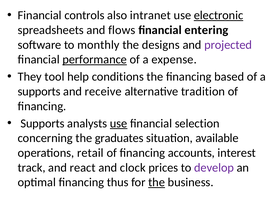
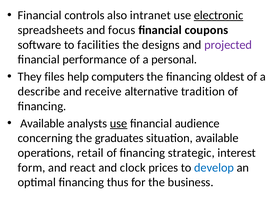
flows: flows -> focus
entering: entering -> coupons
monthly: monthly -> facilities
performance underline: present -> none
expense: expense -> personal
tool: tool -> files
conditions: conditions -> computers
based: based -> oldest
supports at (39, 91): supports -> describe
Supports at (42, 123): Supports -> Available
selection: selection -> audience
accounts: accounts -> strategic
track: track -> form
develop colour: purple -> blue
the at (157, 182) underline: present -> none
